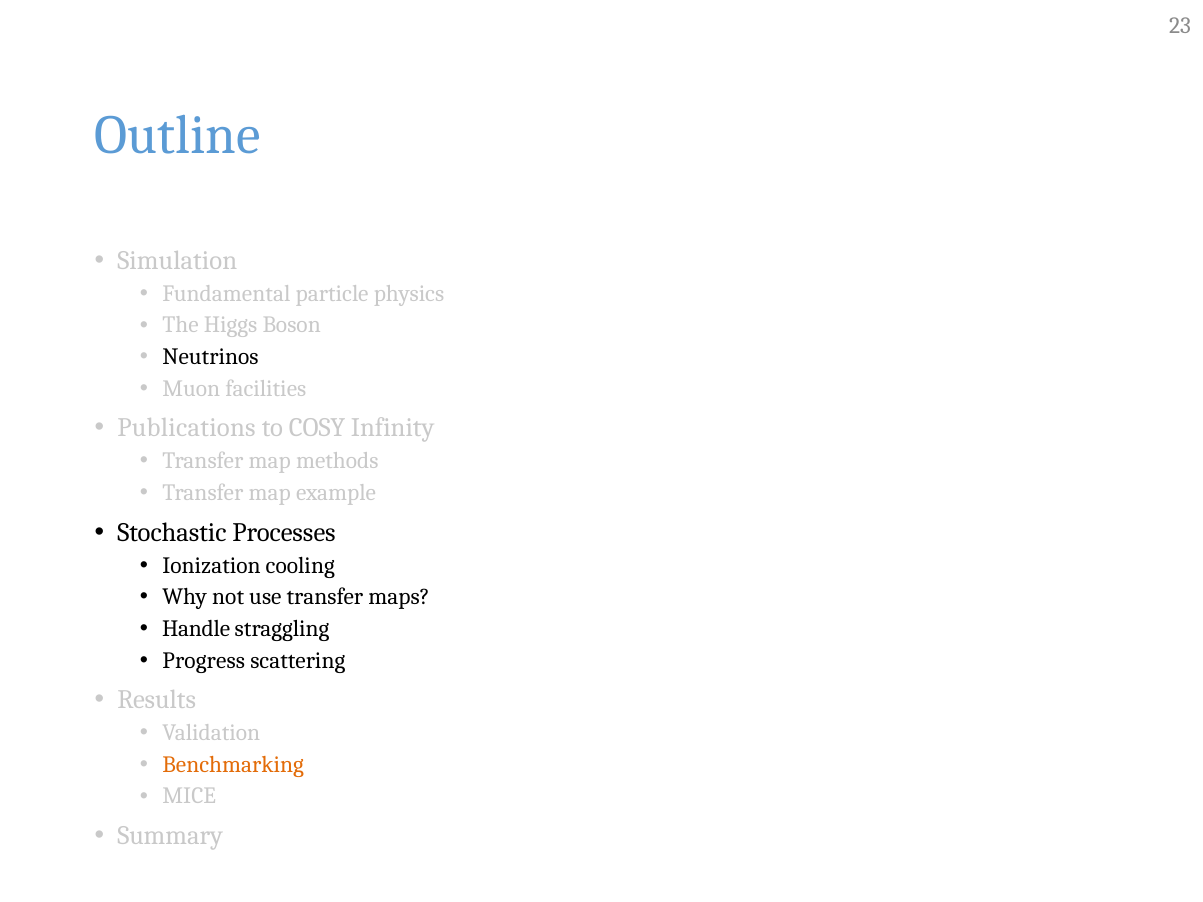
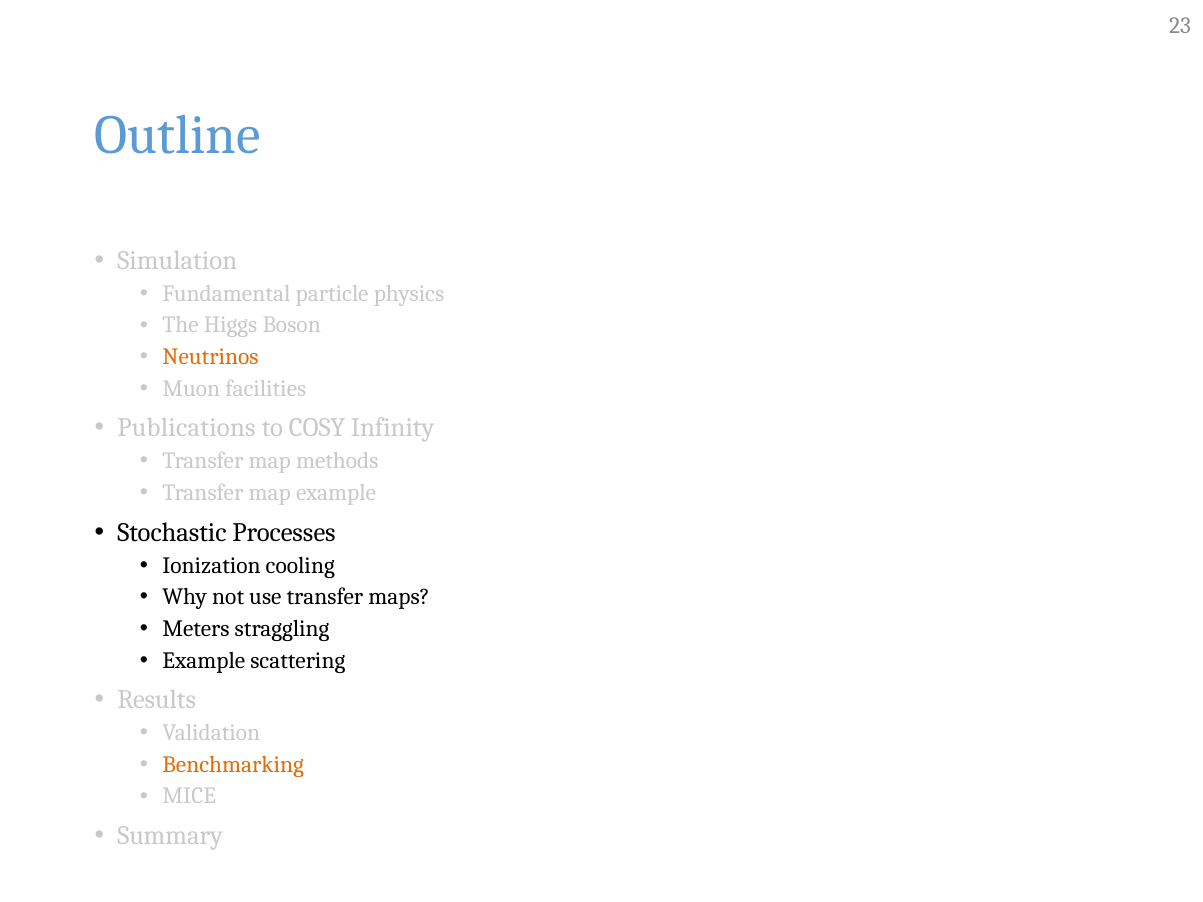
Neutrinos colour: black -> orange
Handle: Handle -> Meters
Progress at (204, 660): Progress -> Example
